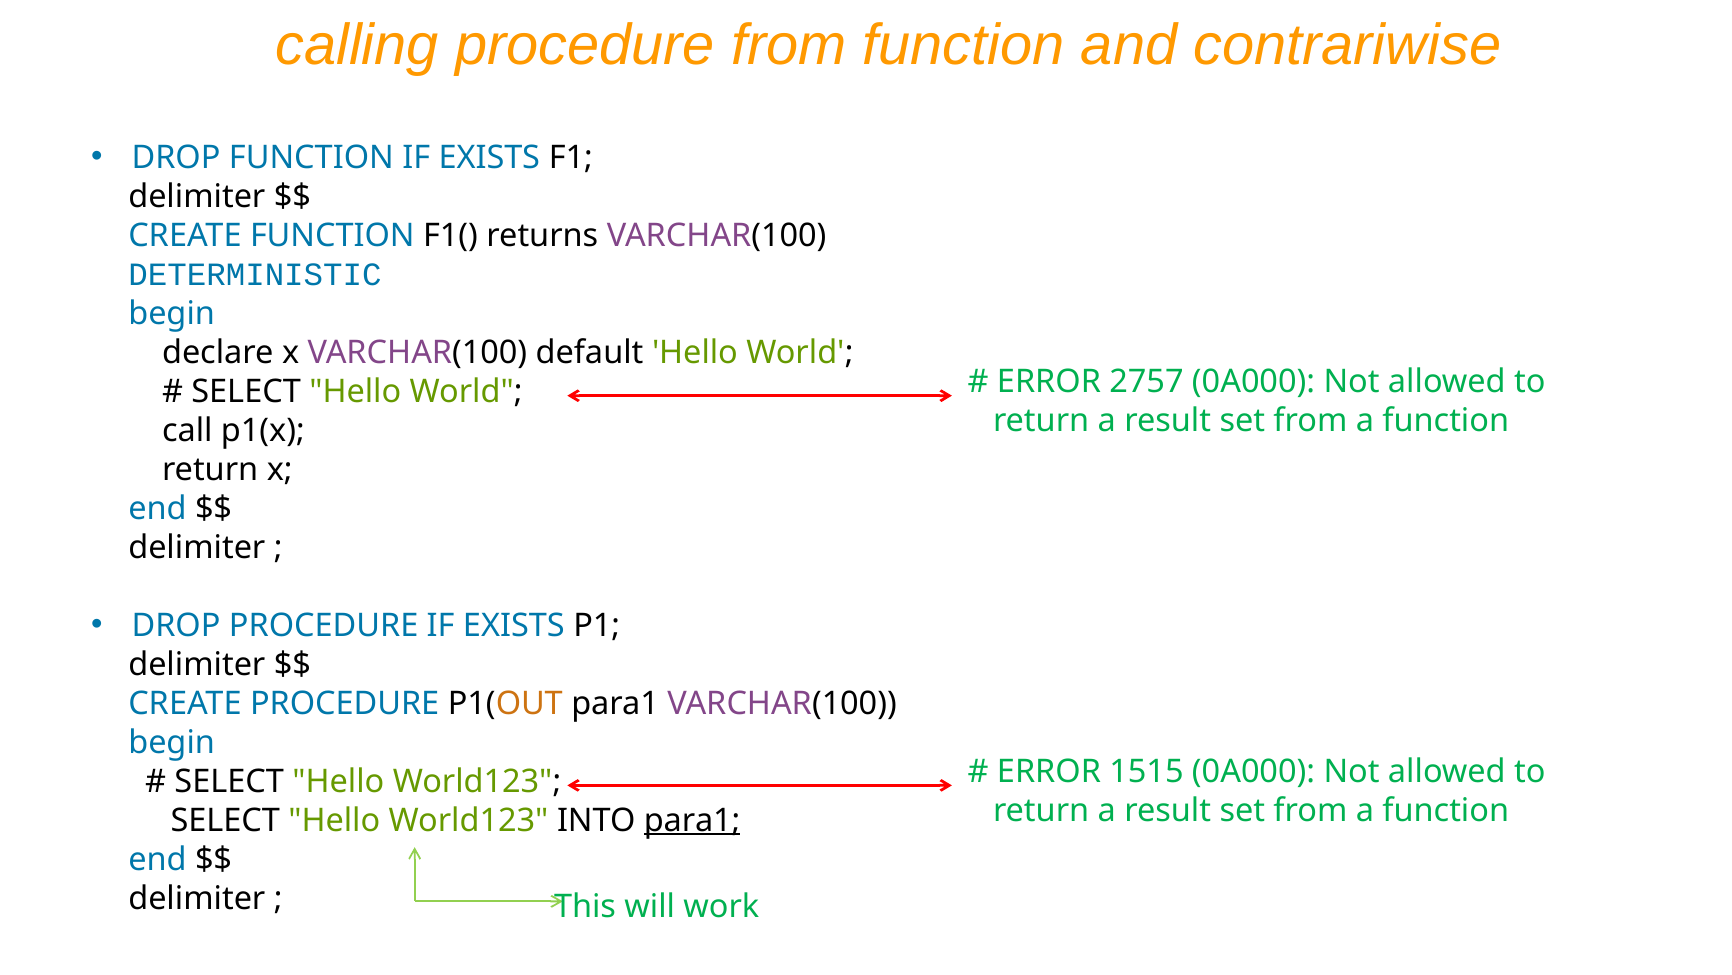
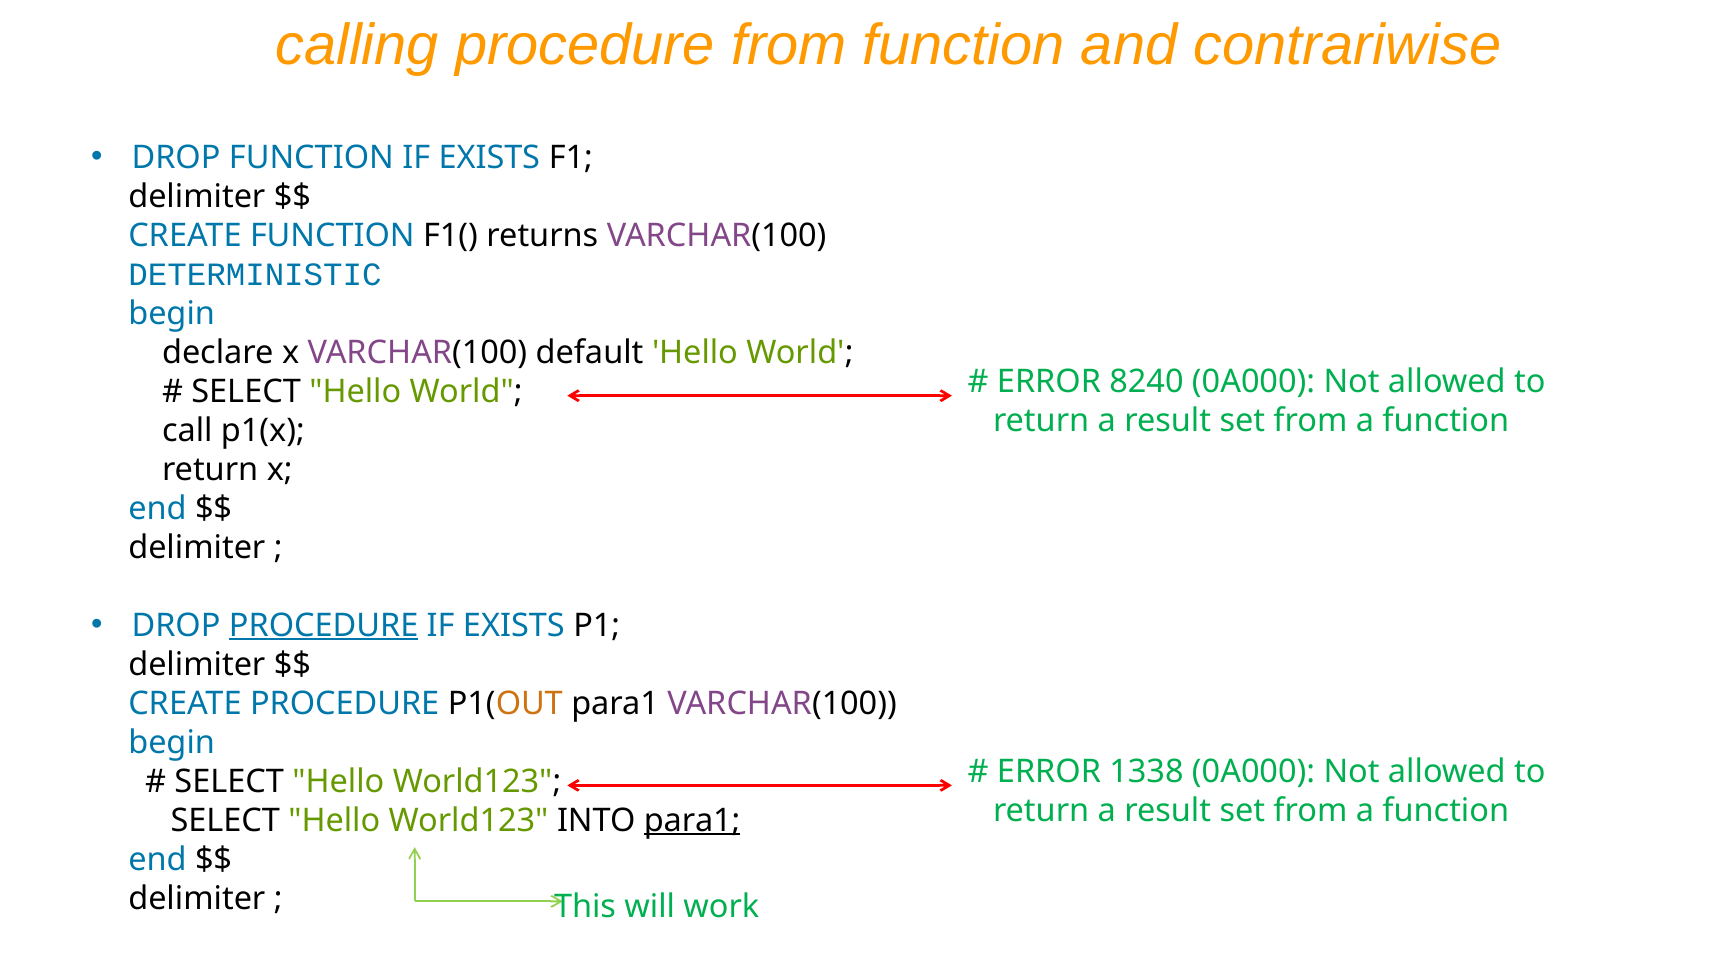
2757: 2757 -> 8240
PROCEDURE at (324, 625) underline: none -> present
1515: 1515 -> 1338
